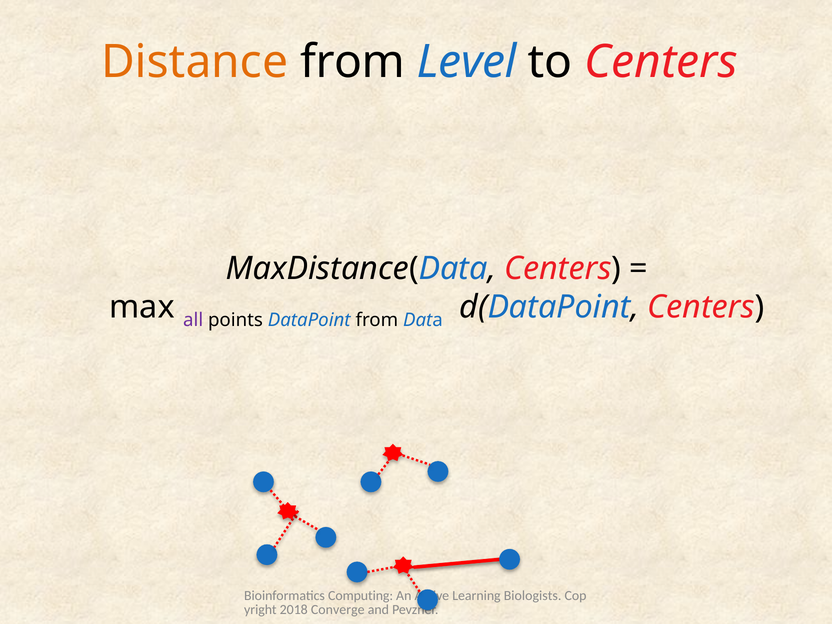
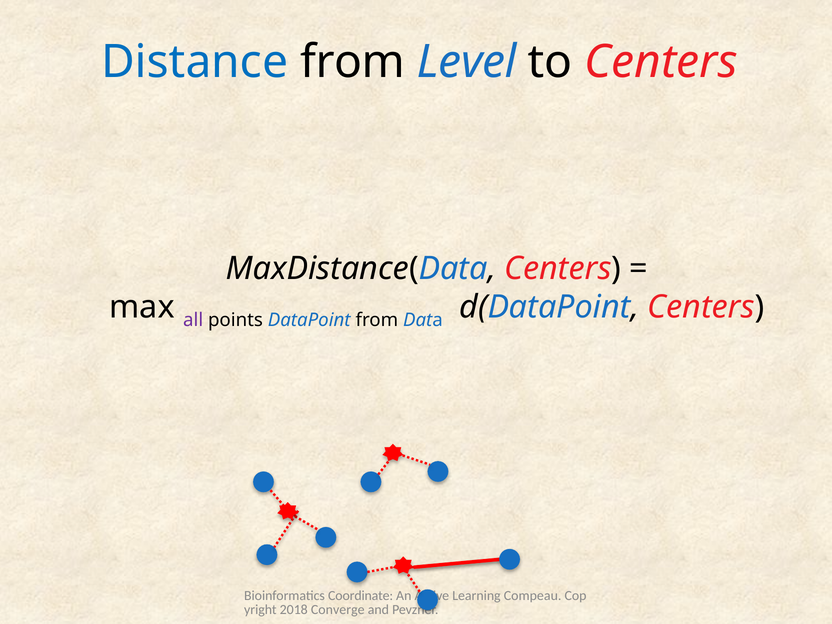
Distance colour: orange -> blue
Computing: Computing -> Coordinate
Biologists: Biologists -> Compeau
